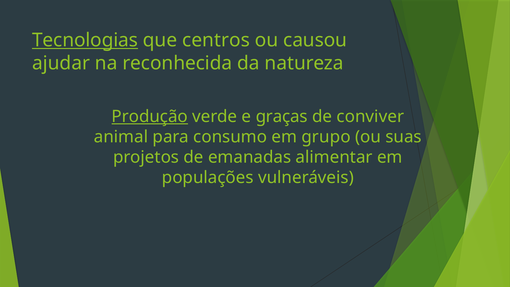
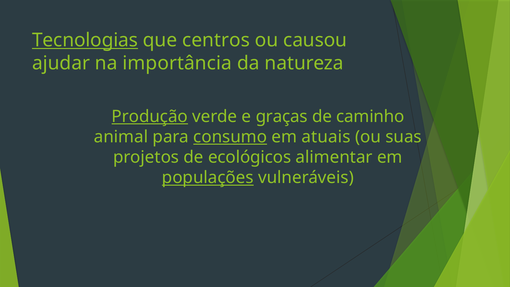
reconhecida: reconhecida -> importância
conviver: conviver -> caminho
consumo underline: none -> present
grupo: grupo -> atuais
emanadas: emanadas -> ecológicos
populações underline: none -> present
